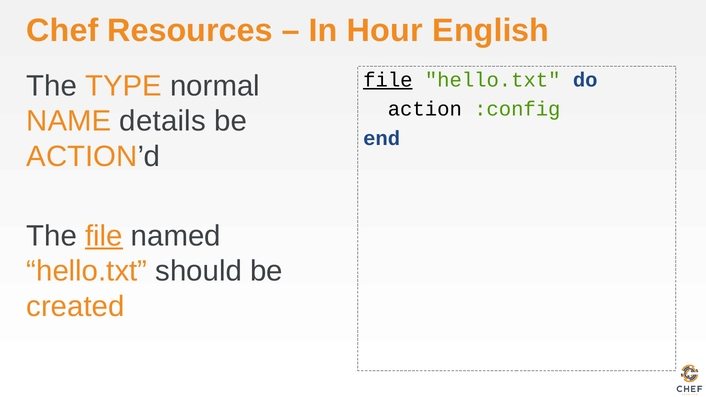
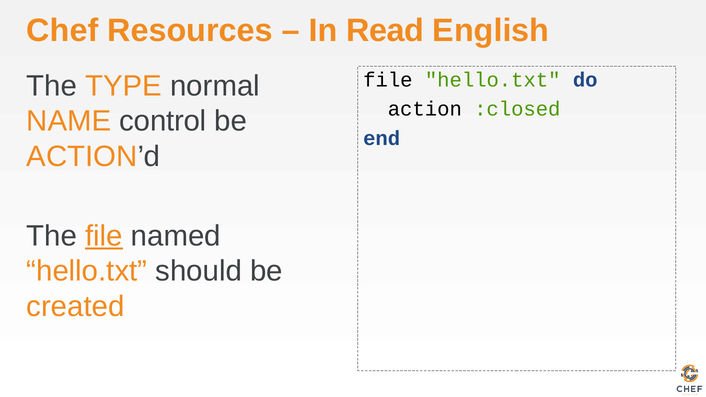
Hour: Hour -> Read
file at (388, 80) underline: present -> none
:config: :config -> :closed
details: details -> control
